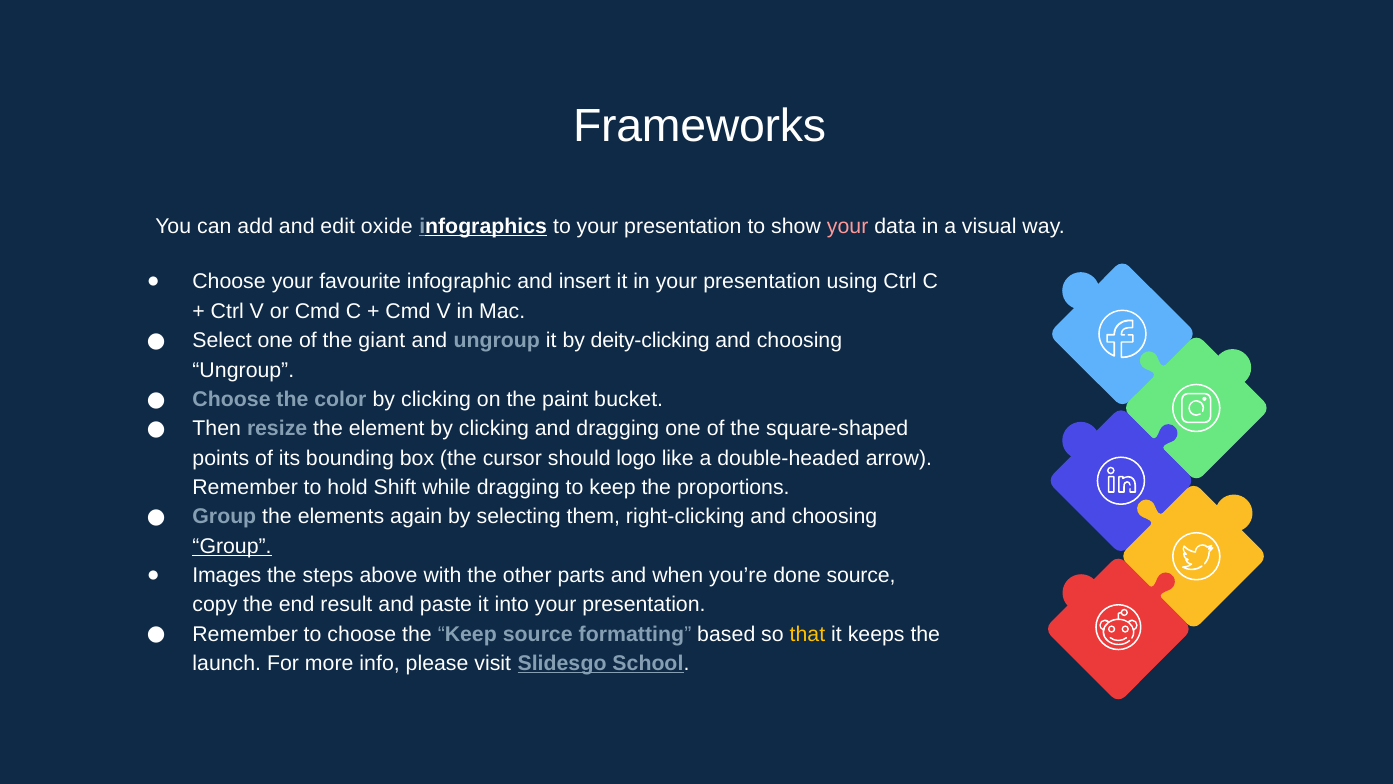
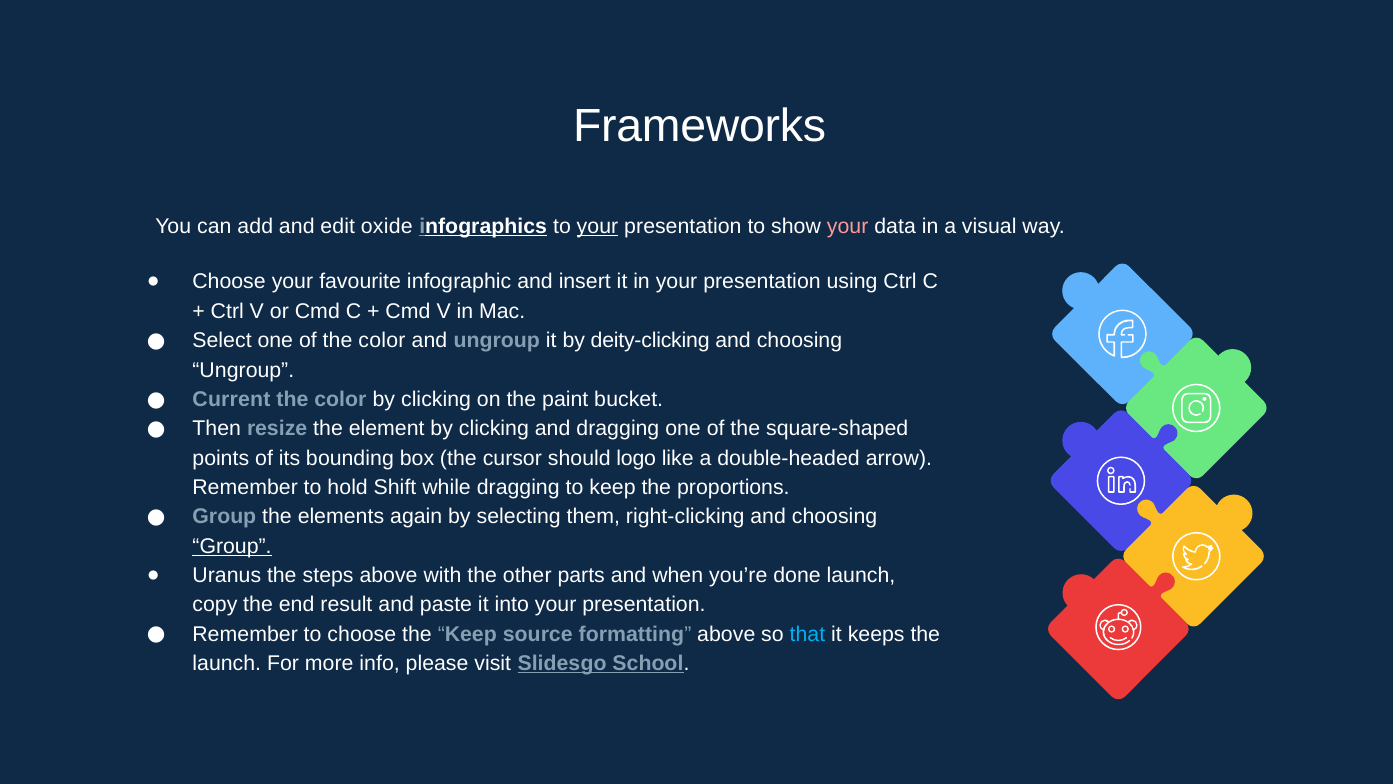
your at (598, 226) underline: none -> present
of the giant: giant -> color
Choose at (232, 399): Choose -> Current
Images: Images -> Uranus
done source: source -> launch
formatting based: based -> above
that colour: yellow -> light blue
